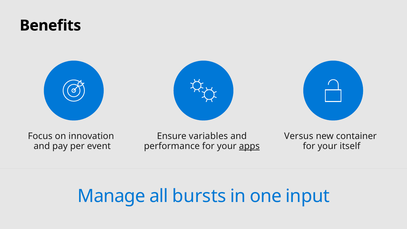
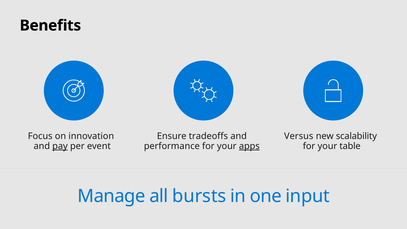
variables: variables -> tradeoffs
container: container -> scalability
pay underline: none -> present
itself: itself -> table
